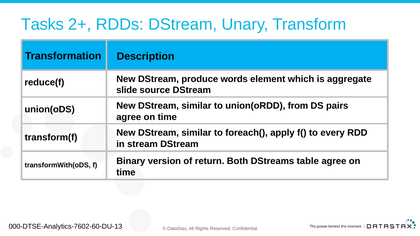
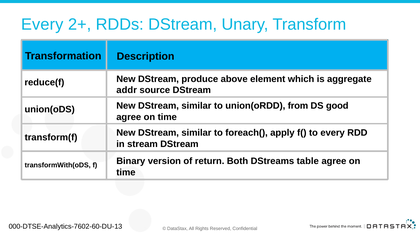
Tasks at (42, 24): Tasks -> Every
words: words -> above
slide: slide -> addr
pairs: pairs -> good
